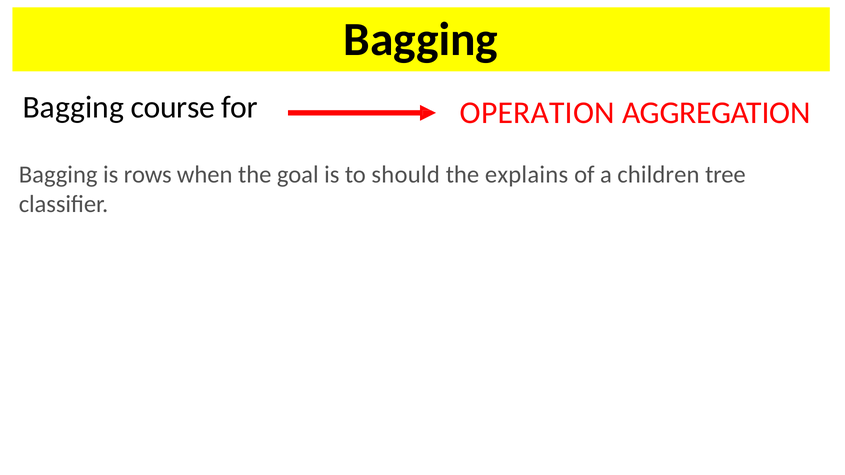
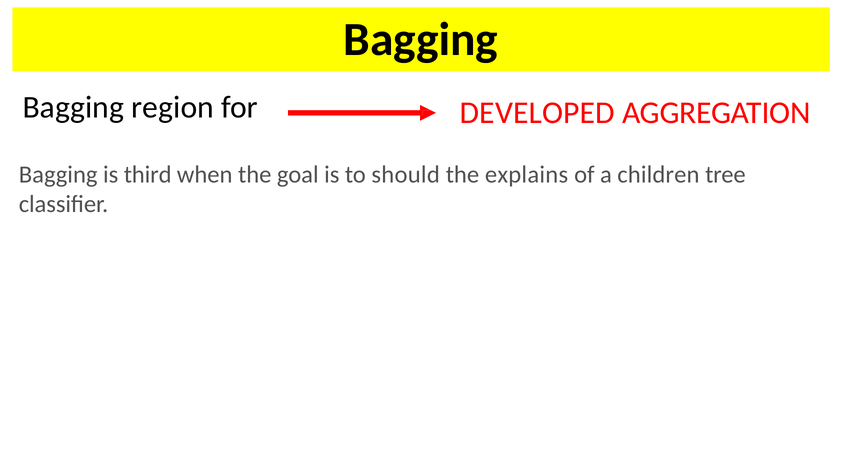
course: course -> region
OPERATION: OPERATION -> DEVELOPED
rows: rows -> third
